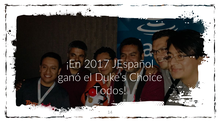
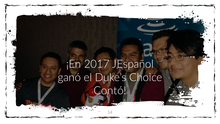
Todos: Todos -> Contó
